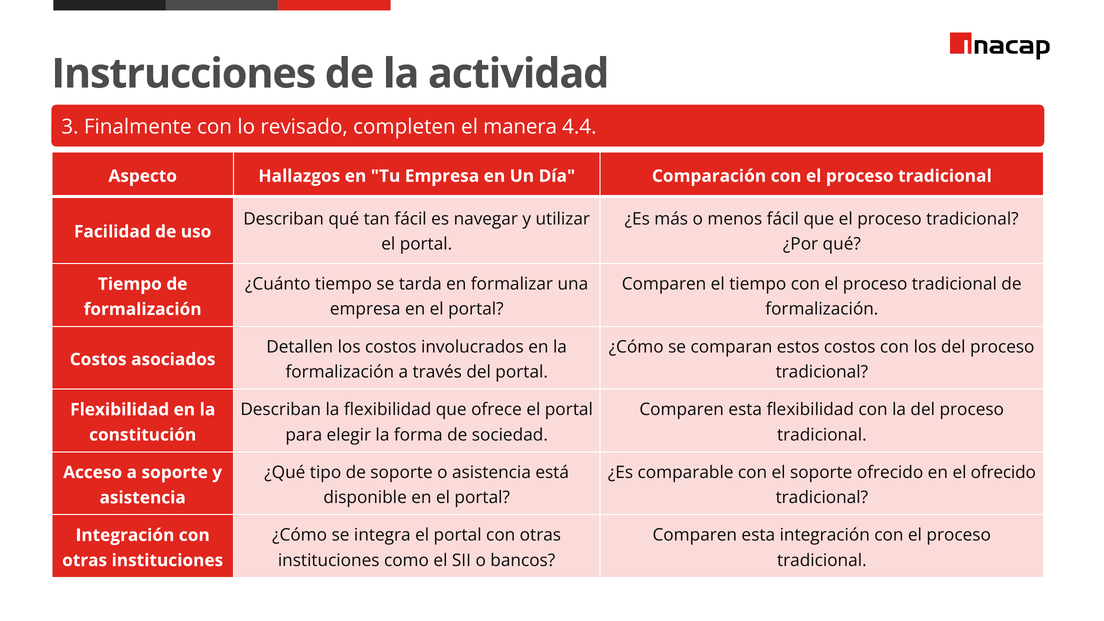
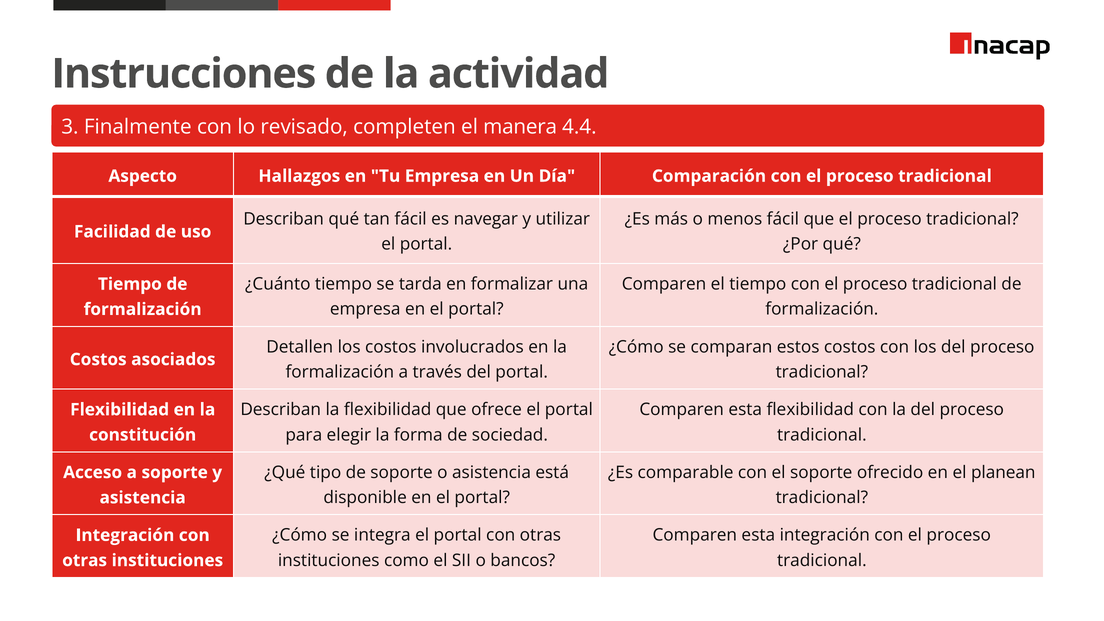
el ofrecido: ofrecido -> planean
